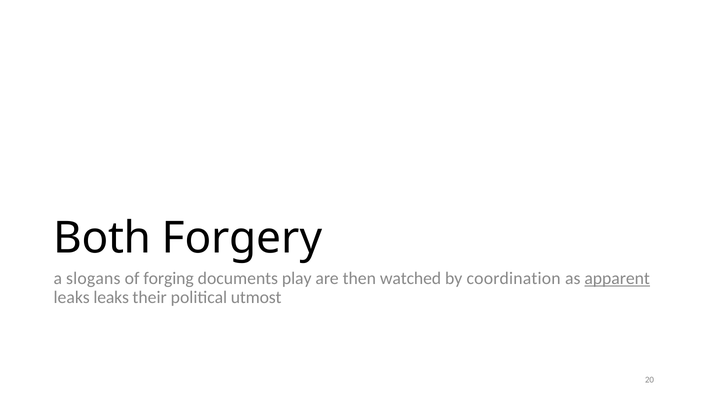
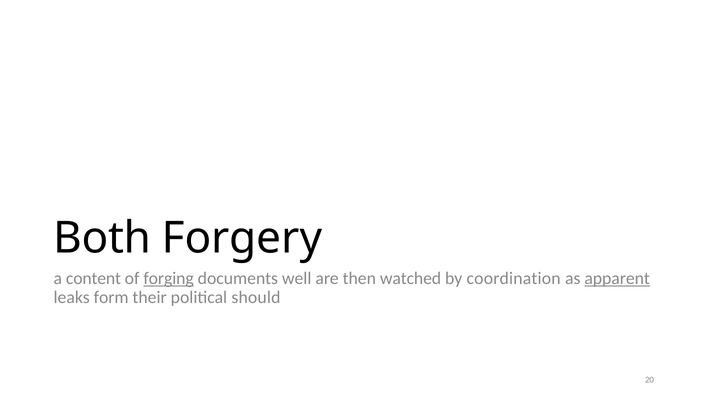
slogans: slogans -> content
forging underline: none -> present
play: play -> well
leaks leaks: leaks -> form
utmost: utmost -> should
